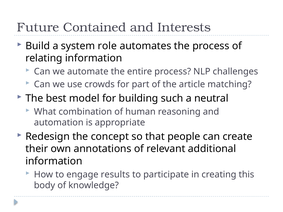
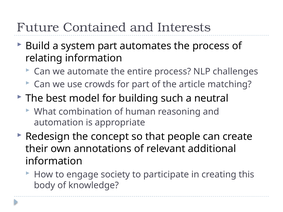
system role: role -> part
results: results -> society
